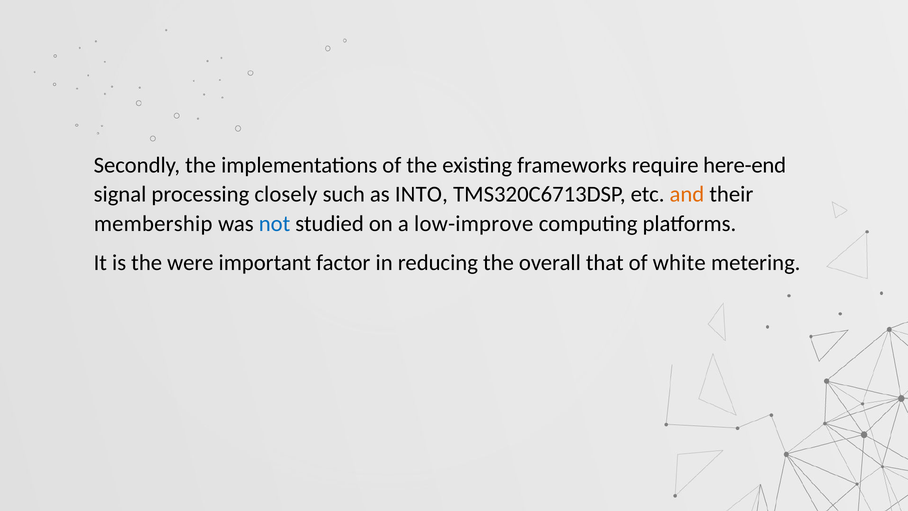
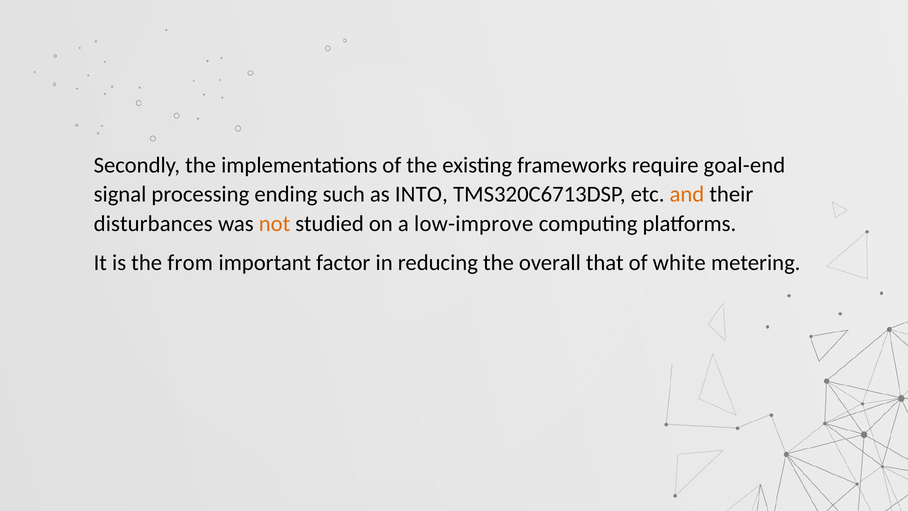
here-end: here-end -> goal-end
closely: closely -> ending
membership: membership -> disturbances
not colour: blue -> orange
were: were -> from
